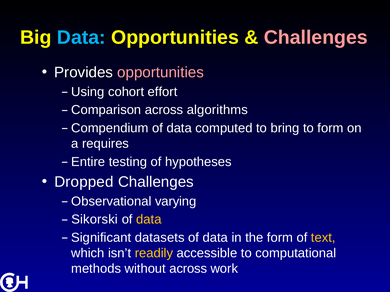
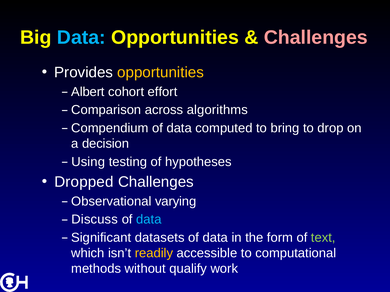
opportunities at (161, 73) colour: pink -> yellow
Using: Using -> Albert
to form: form -> drop
requires: requires -> decision
Entire: Entire -> Using
Sikorski: Sikorski -> Discuss
data at (149, 220) colour: yellow -> light blue
text colour: yellow -> light green
without across: across -> qualify
